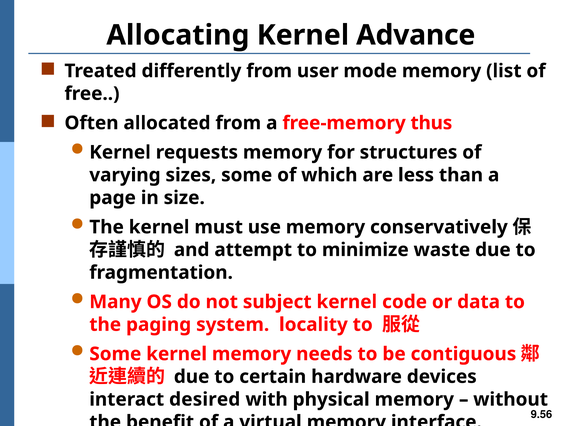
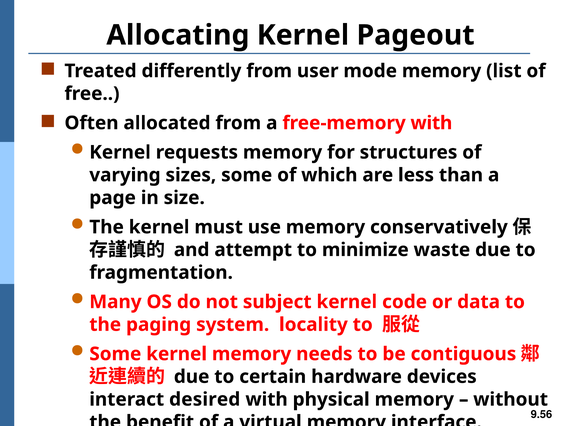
Advance: Advance -> Pageout
free-memory thus: thus -> with
